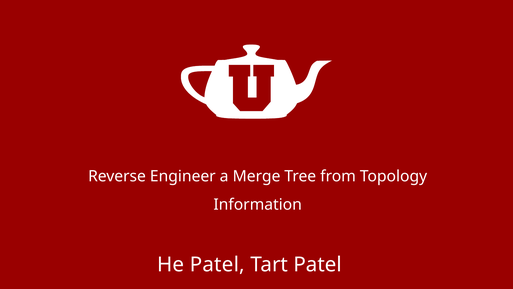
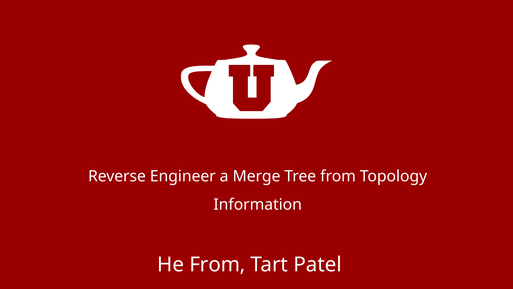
He Patel: Patel -> From
